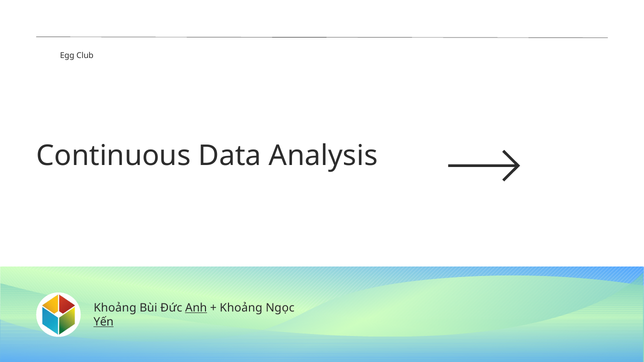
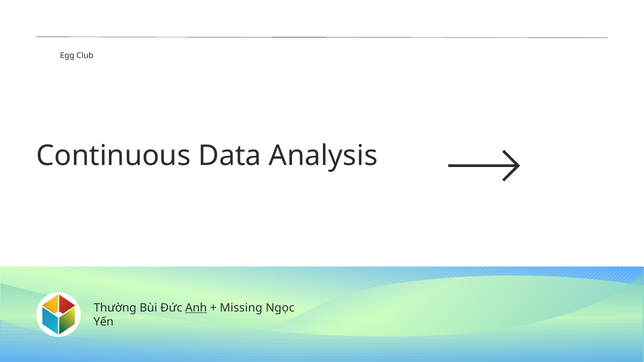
Khoảng at (115, 308): Khoảng -> Thường
Khoảng at (241, 308): Khoảng -> Missing
Yến underline: present -> none
